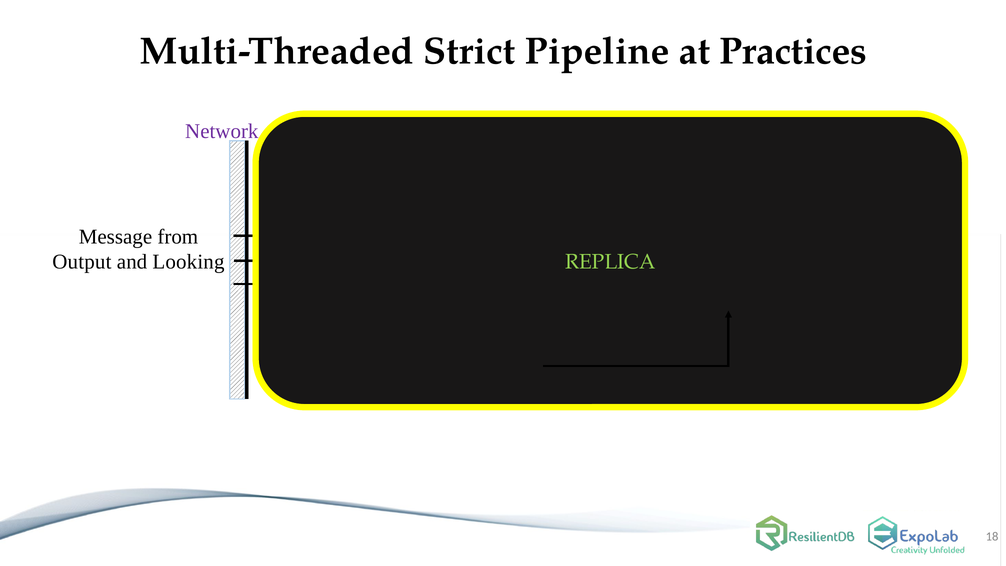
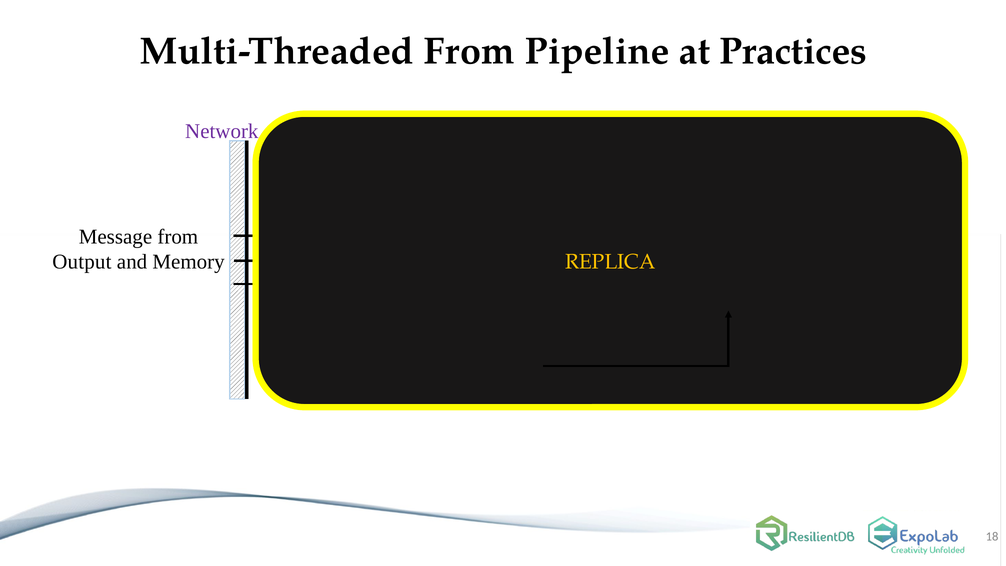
Multi-Threaded Strict: Strict -> From
Looking: Looking -> Memory
REPLICA colour: light green -> yellow
